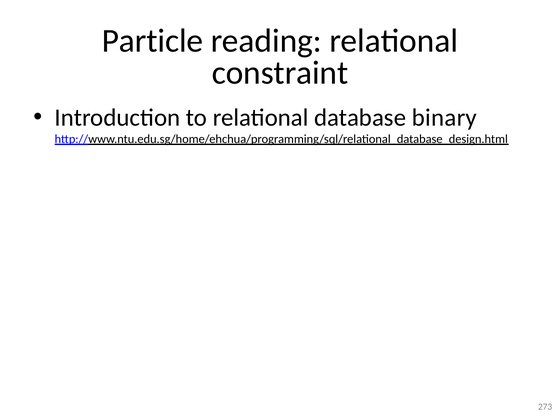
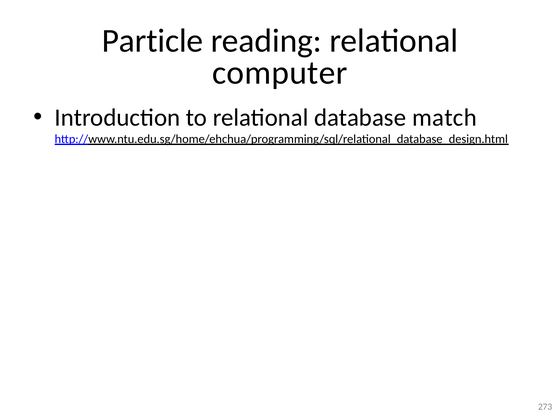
constraint: constraint -> computer
binary: binary -> match
